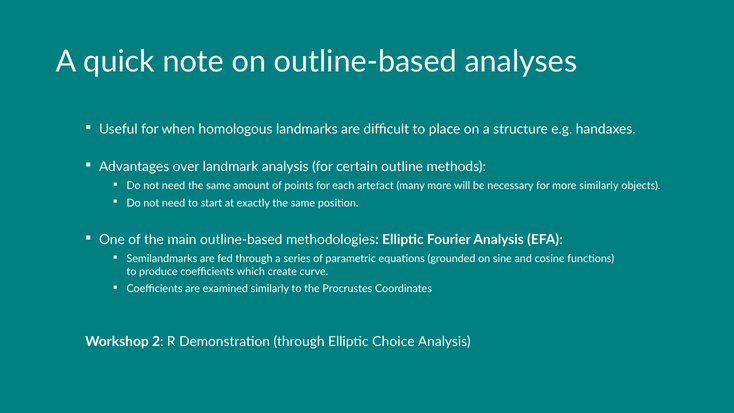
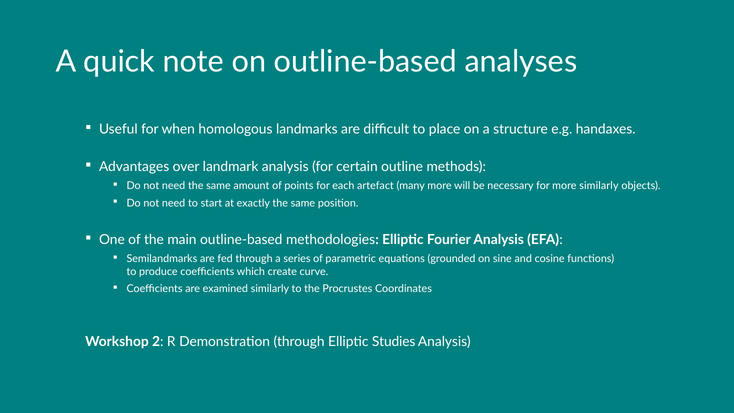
Choice: Choice -> Studies
